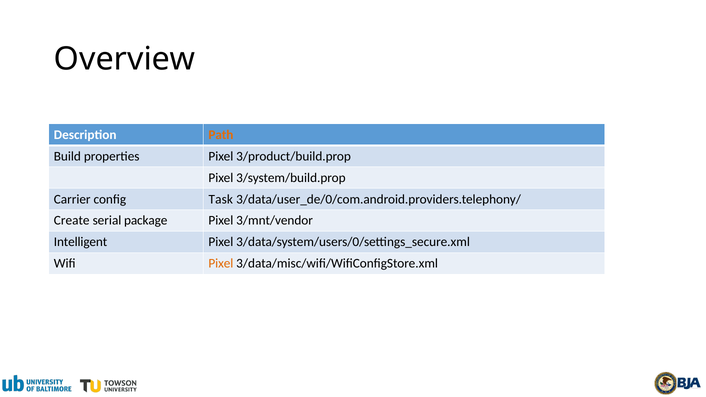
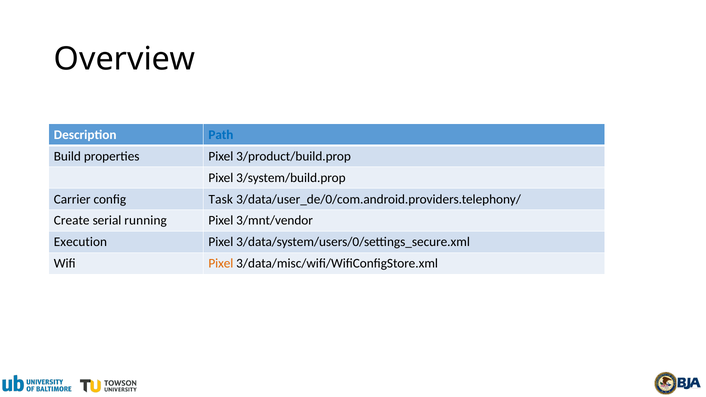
Path colour: orange -> blue
package: package -> running
Intelligent: Intelligent -> Execution
